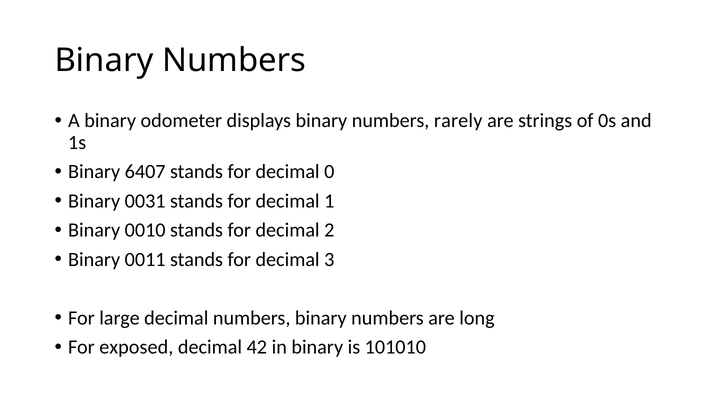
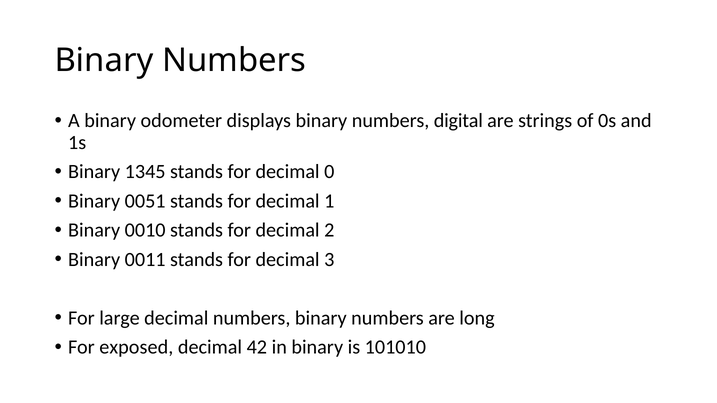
rarely: rarely -> digital
6407: 6407 -> 1345
0031: 0031 -> 0051
